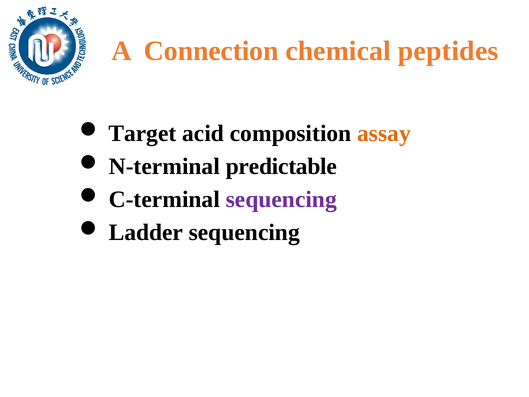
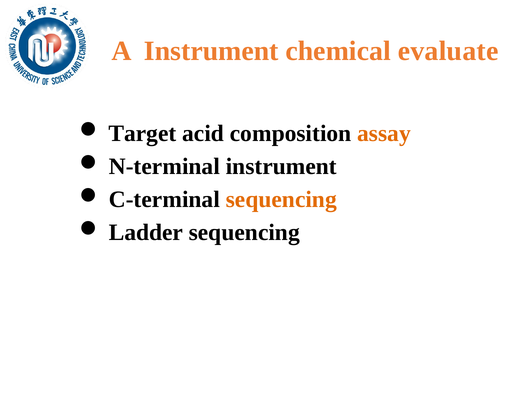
A Connection: Connection -> Instrument
peptides: peptides -> evaluate
N-terminal predictable: predictable -> instrument
sequencing at (281, 199) colour: purple -> orange
